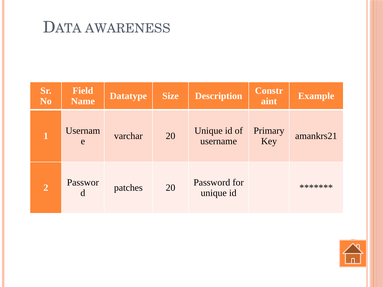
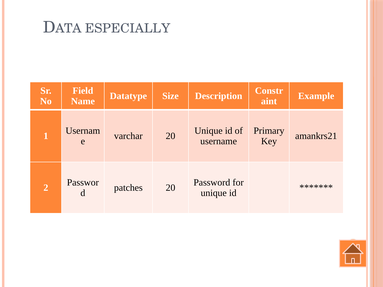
AWARENESS: AWARENESS -> ESPECIALLY
